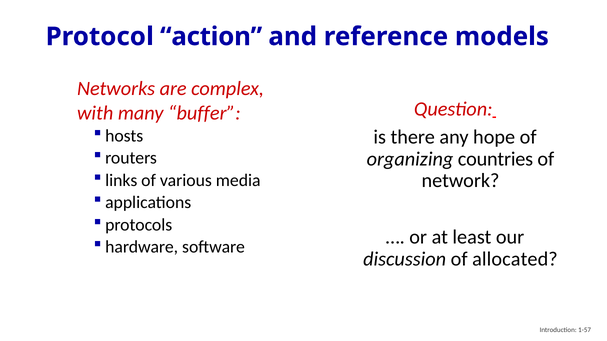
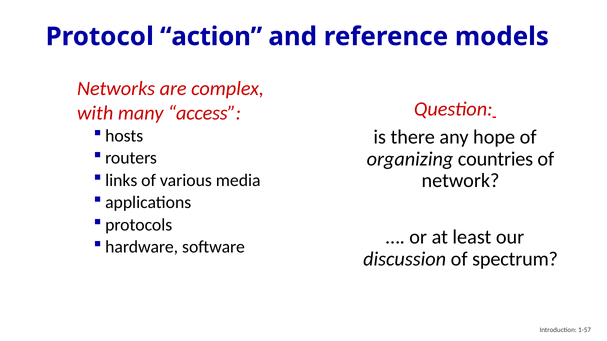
buffer: buffer -> access
allocated: allocated -> spectrum
